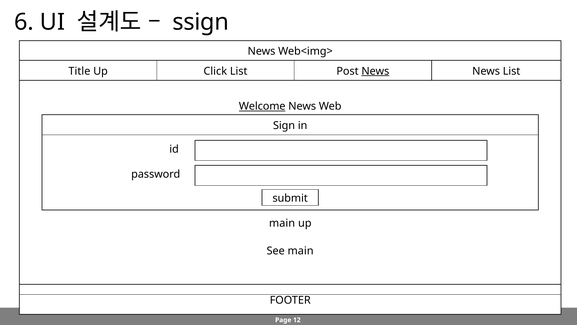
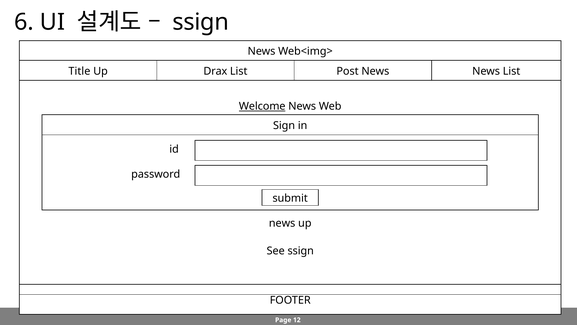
Click: Click -> Drax
News at (375, 71) underline: present -> none
main at (282, 223): main -> news
See main: main -> ssign
